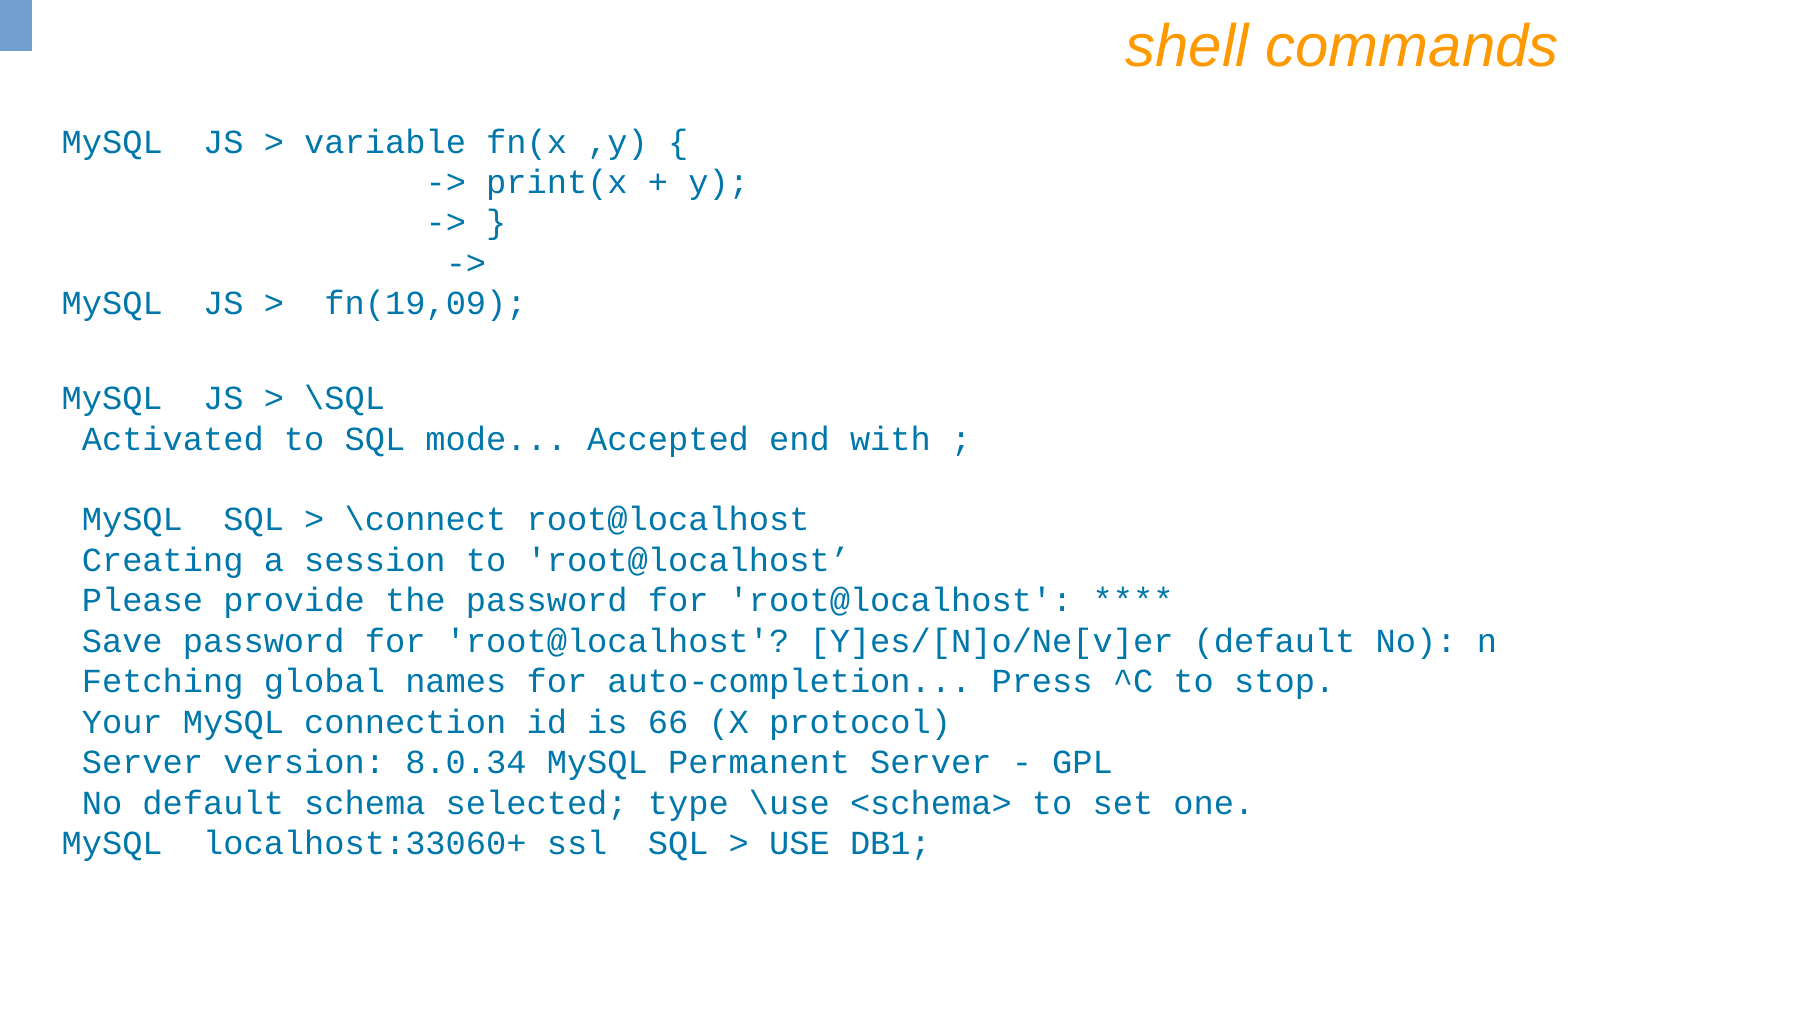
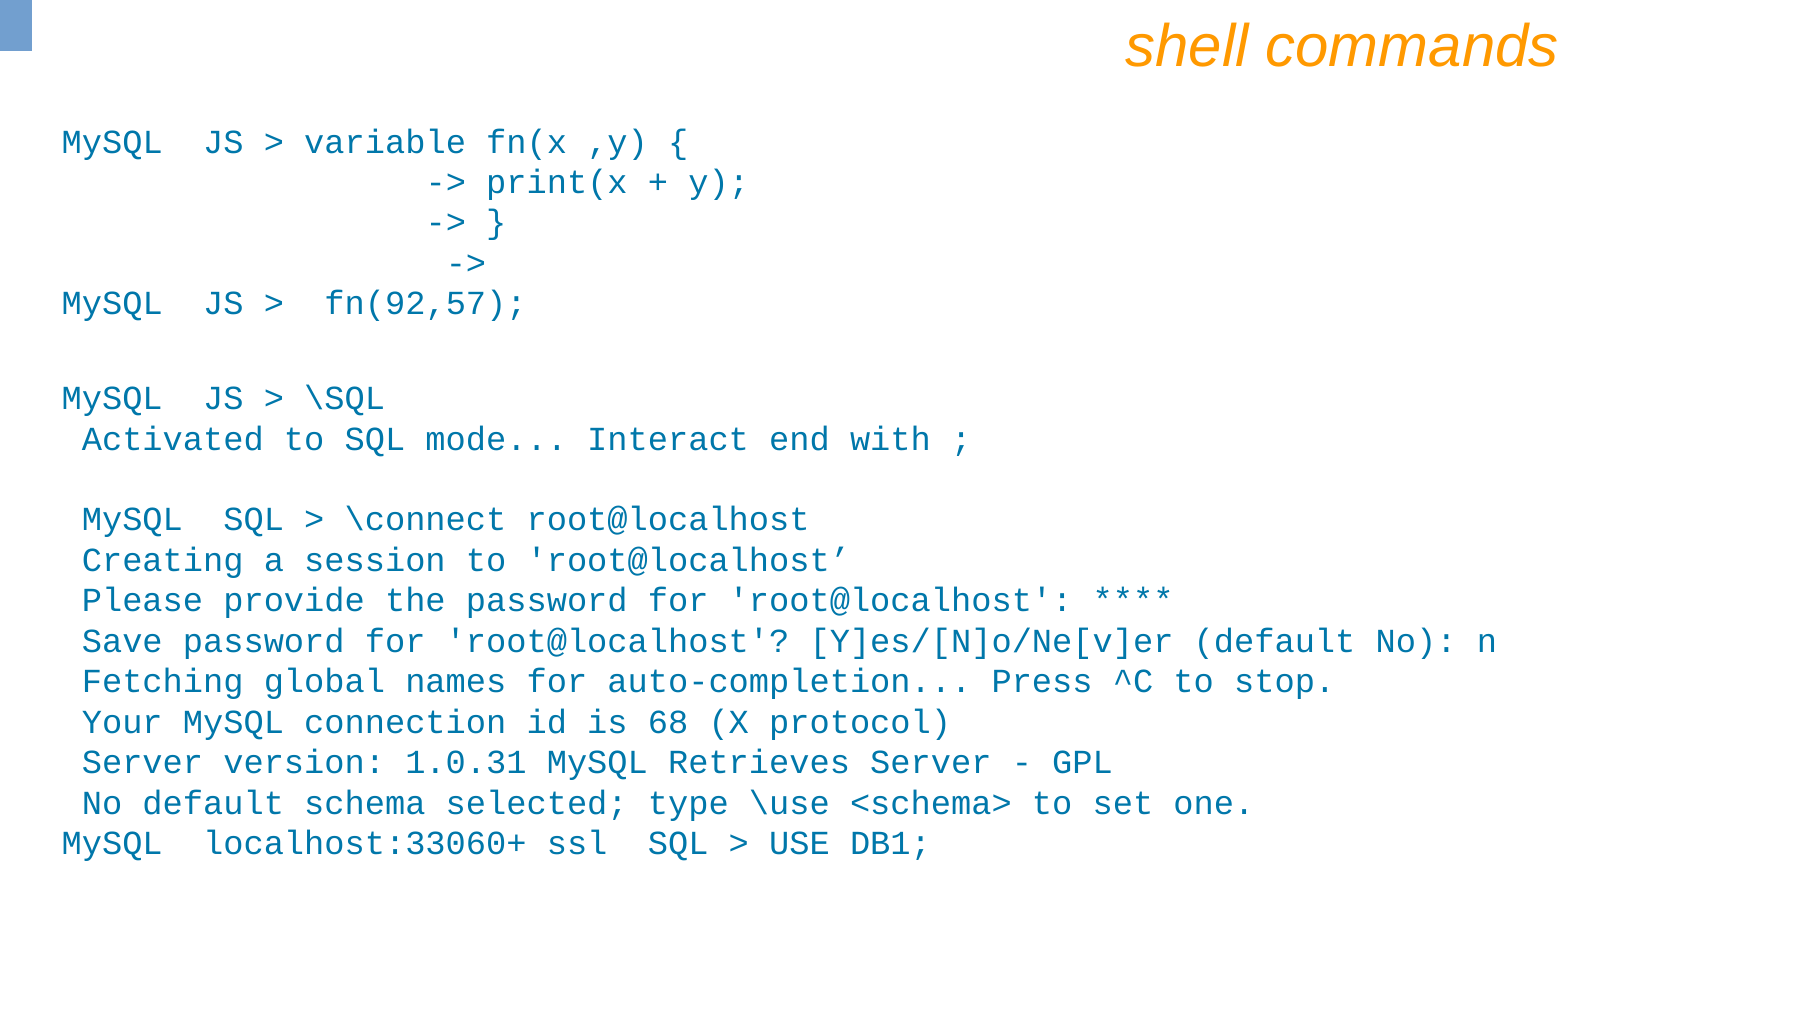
fn(19,09: fn(19,09 -> fn(92,57
Accepted: Accepted -> Interact
66: 66 -> 68
8.0.34: 8.0.34 -> 1.0.31
Permanent: Permanent -> Retrieves
